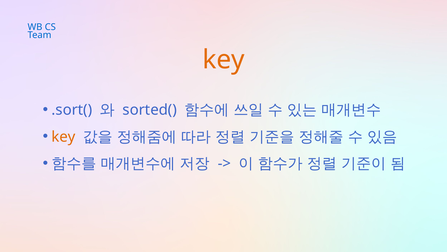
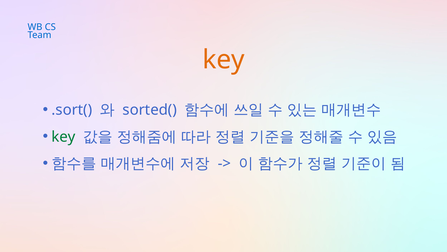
key at (63, 136) colour: orange -> green
